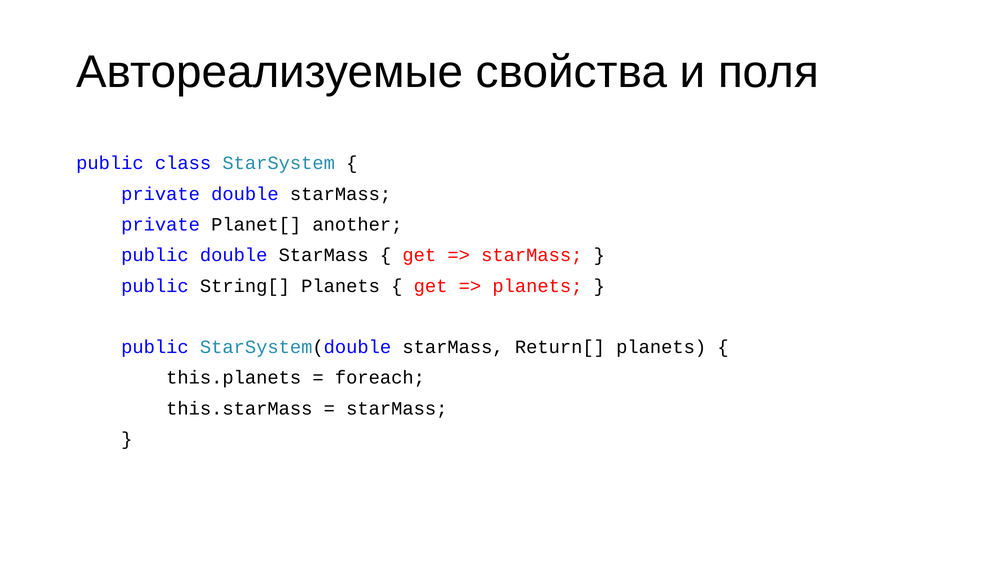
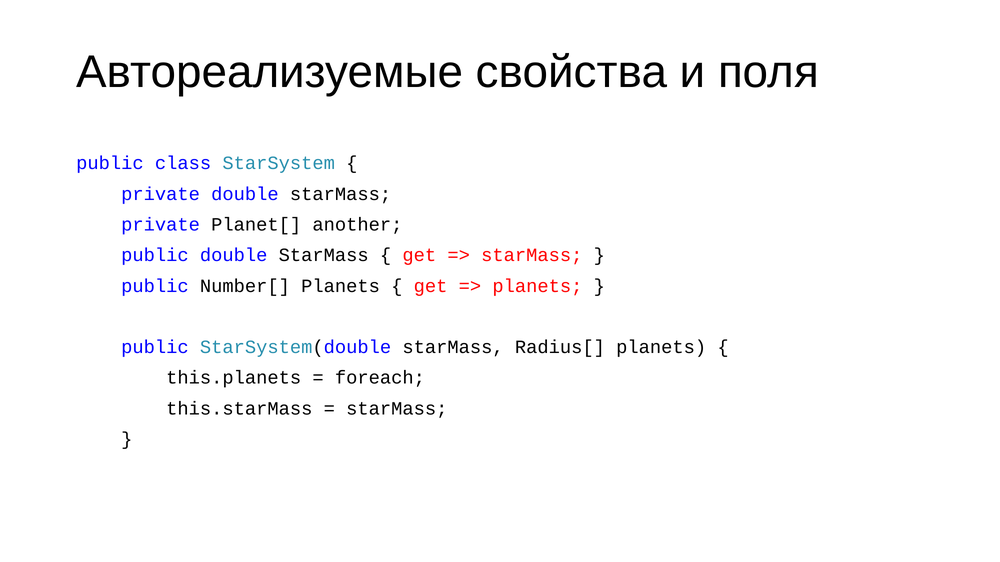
String[: String[ -> Number[
Return[: Return[ -> Radius[
